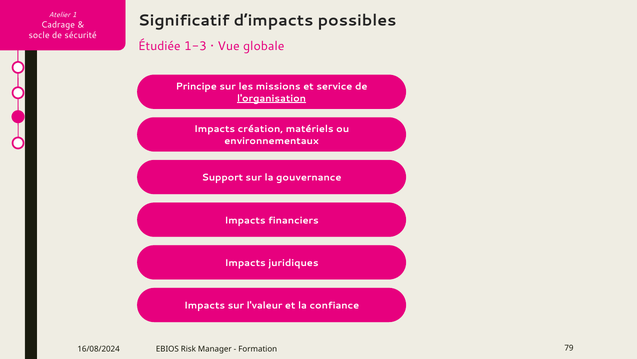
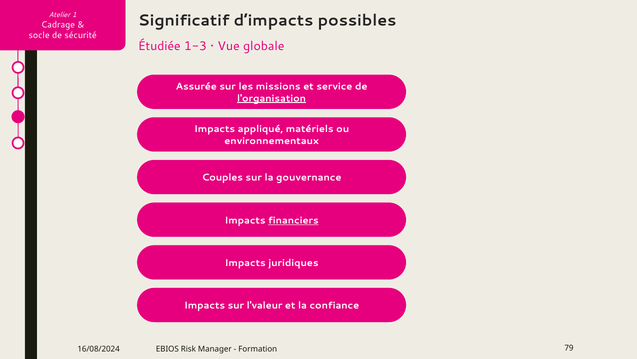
Principe: Principe -> Assurée
création: création -> appliqué
Support: Support -> Couples
financiers underline: none -> present
